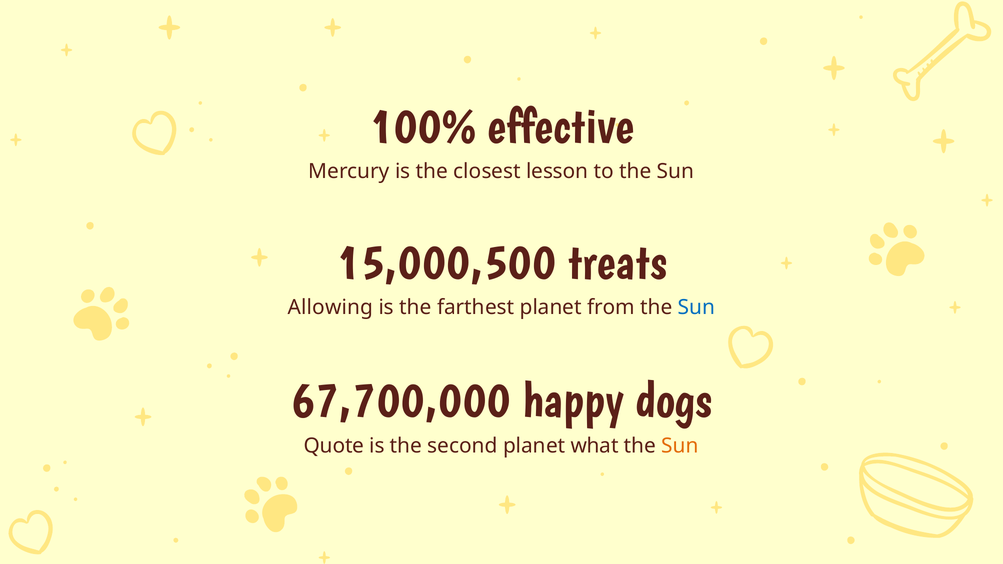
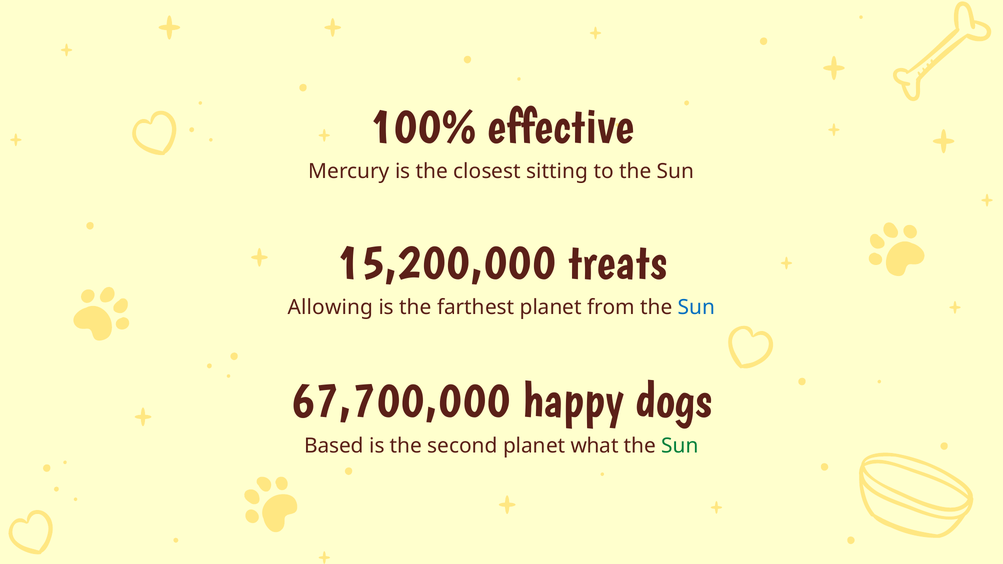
lesson: lesson -> sitting
15,000,500: 15,000,500 -> 15,200,000
Quote: Quote -> Based
Sun at (680, 446) colour: orange -> green
